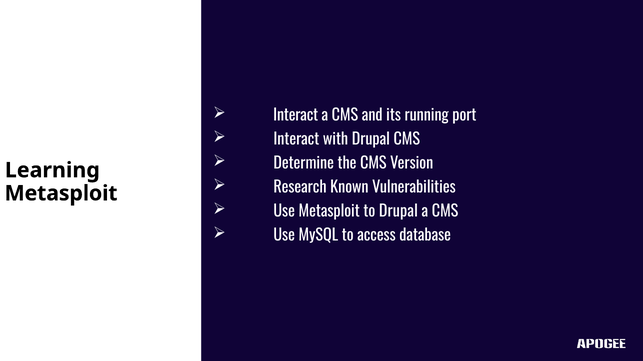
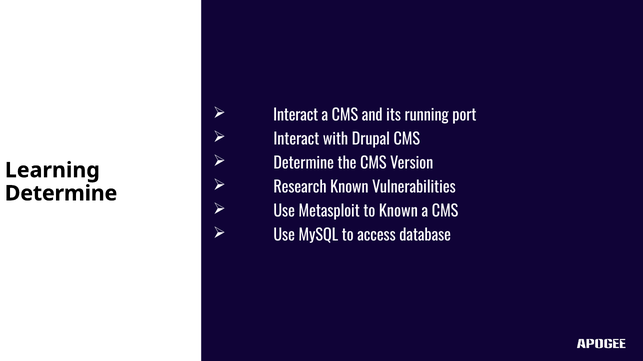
Metasploit at (61, 194): Metasploit -> Determine
to Drupal: Drupal -> Known
